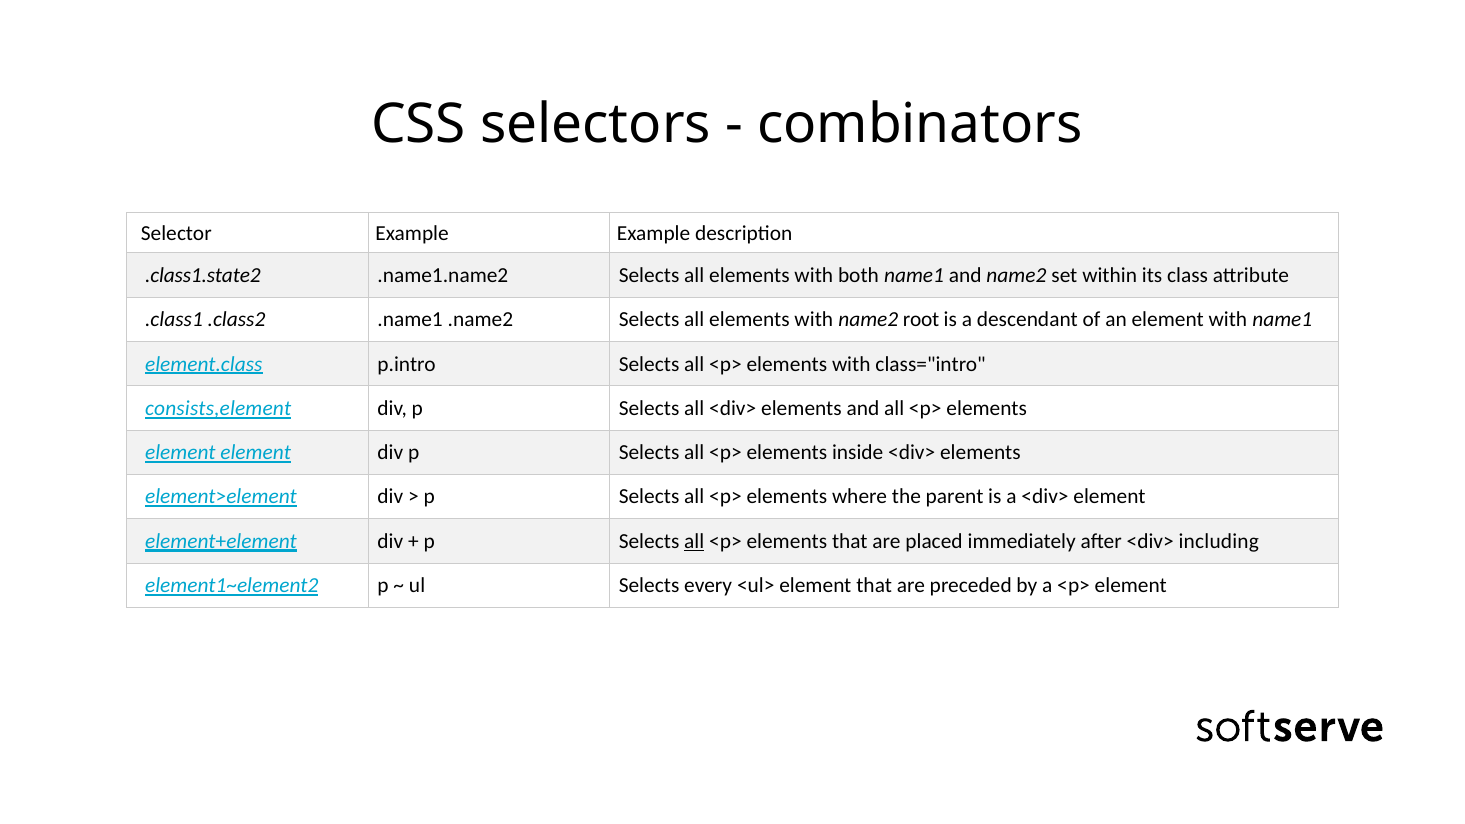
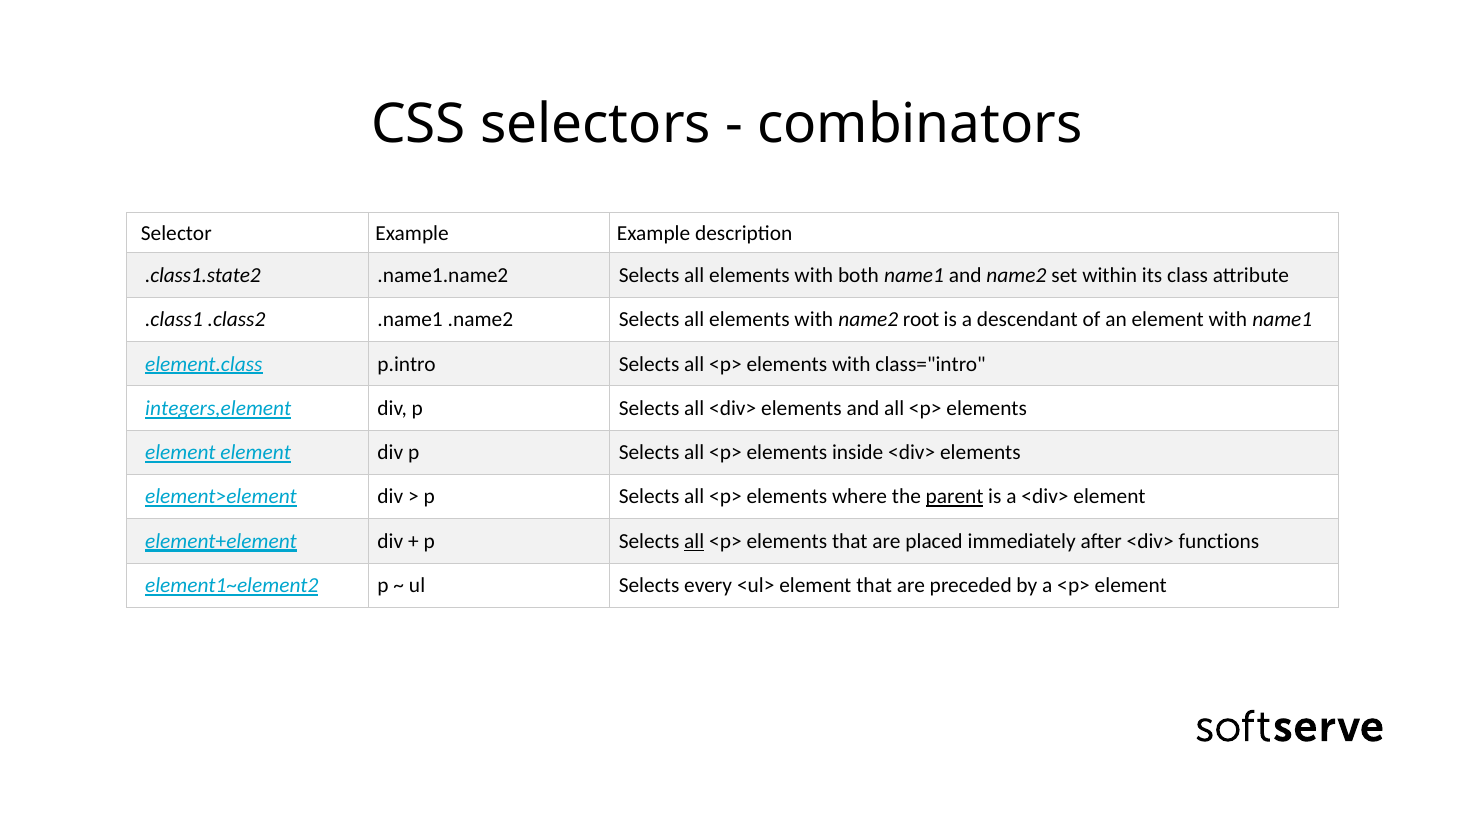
consists,element: consists,element -> integers,element
parent underline: none -> present
including: including -> functions
